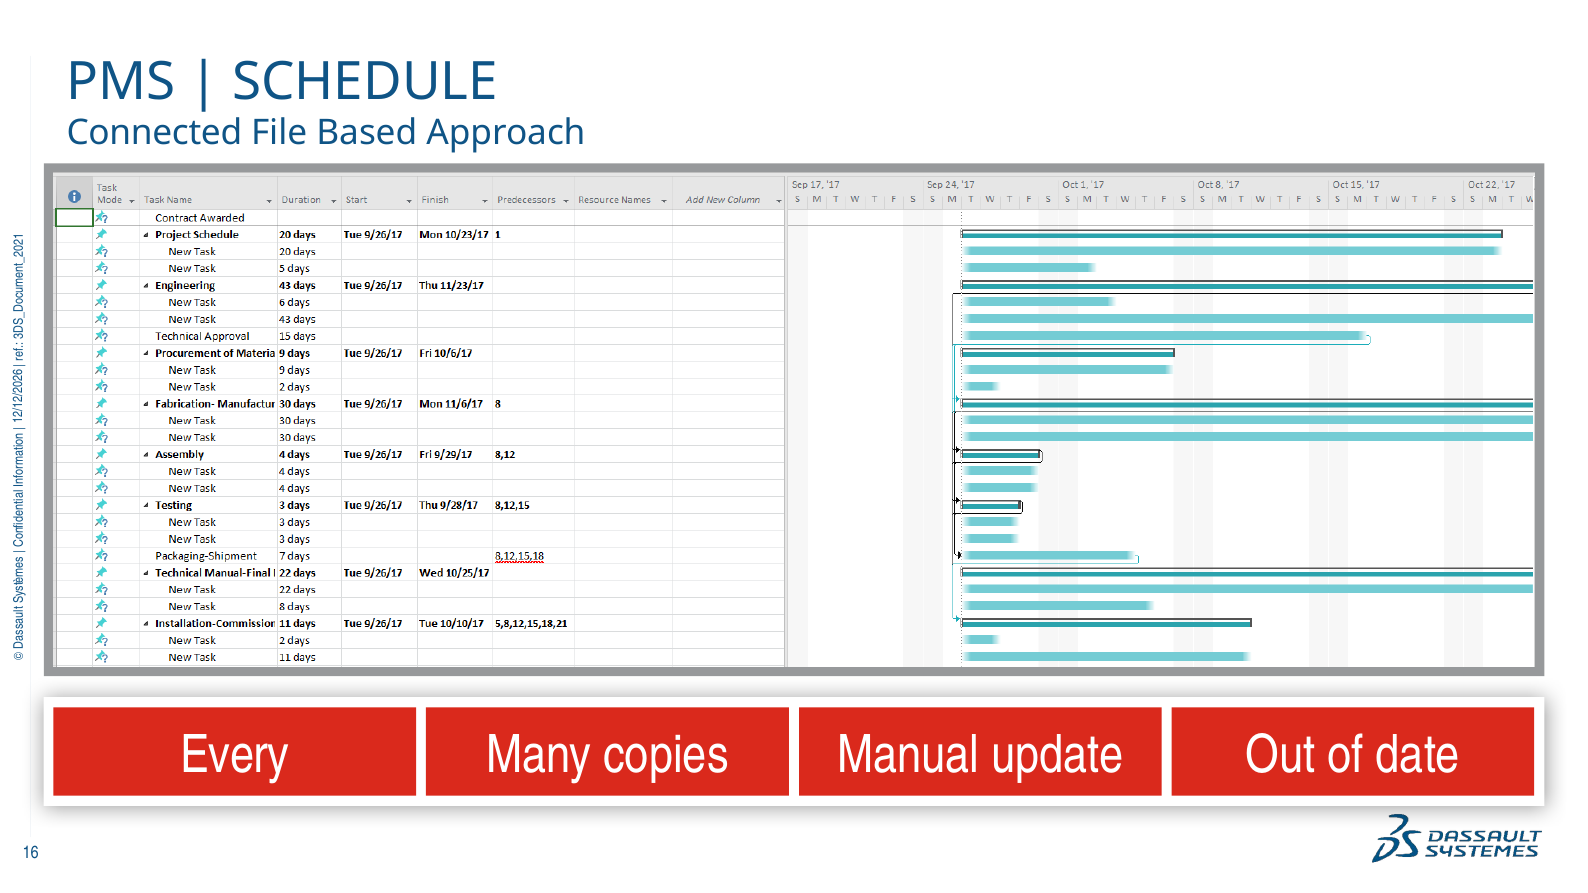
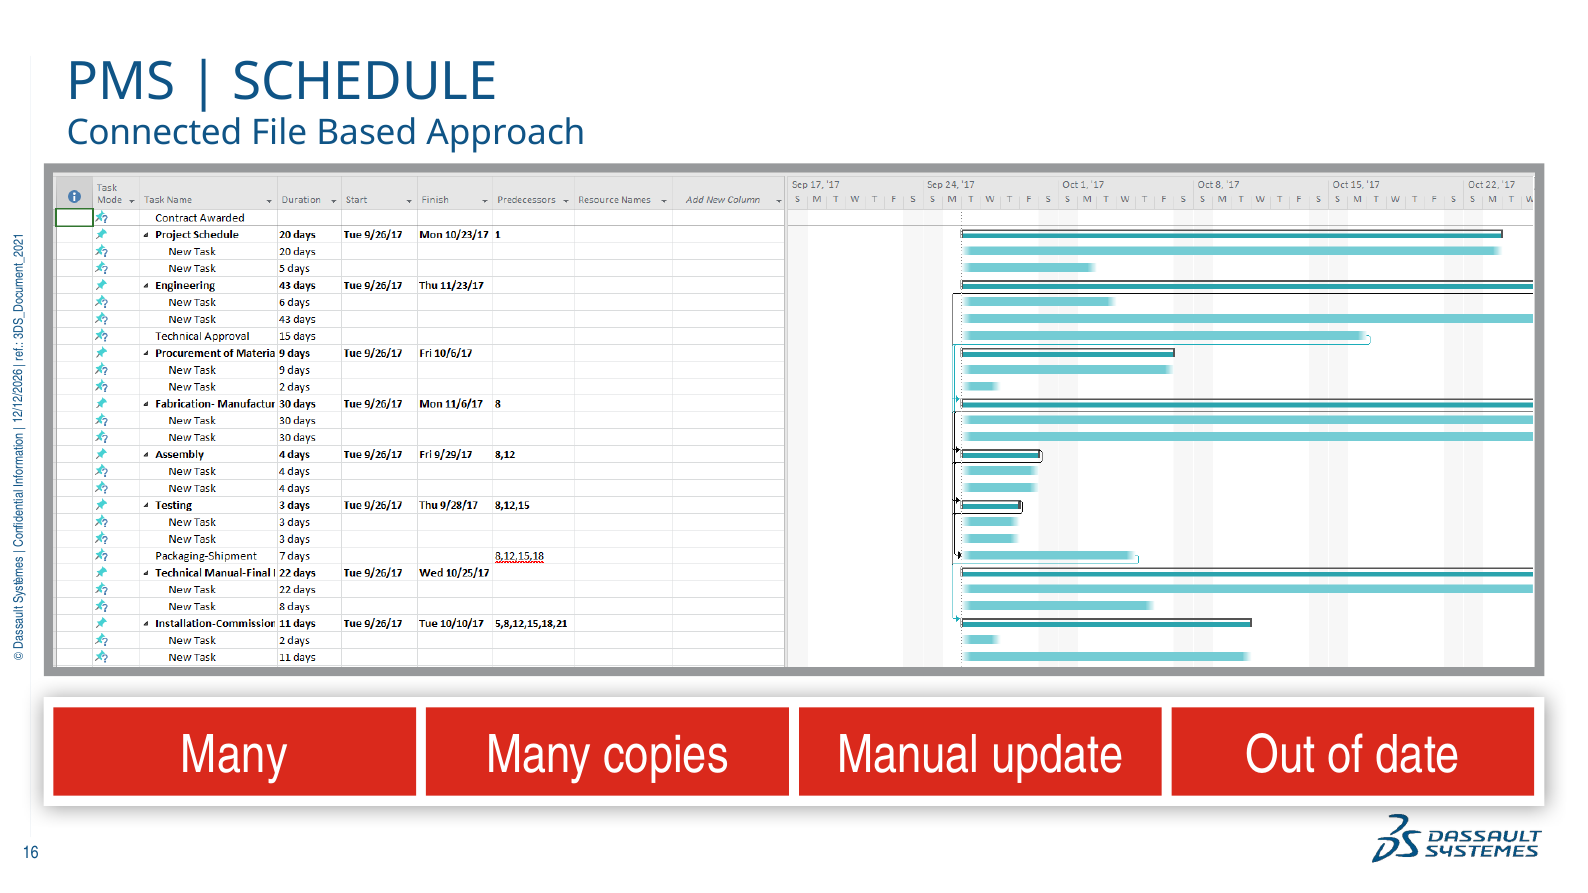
Every at (235, 755): Every -> Many
